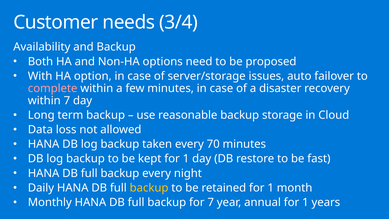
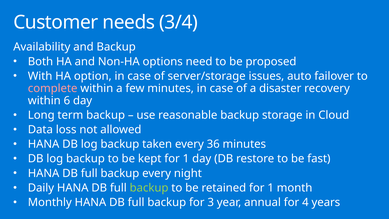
within 7: 7 -> 6
70: 70 -> 36
backup at (149, 188) colour: yellow -> light green
for 7: 7 -> 3
annual for 1: 1 -> 4
